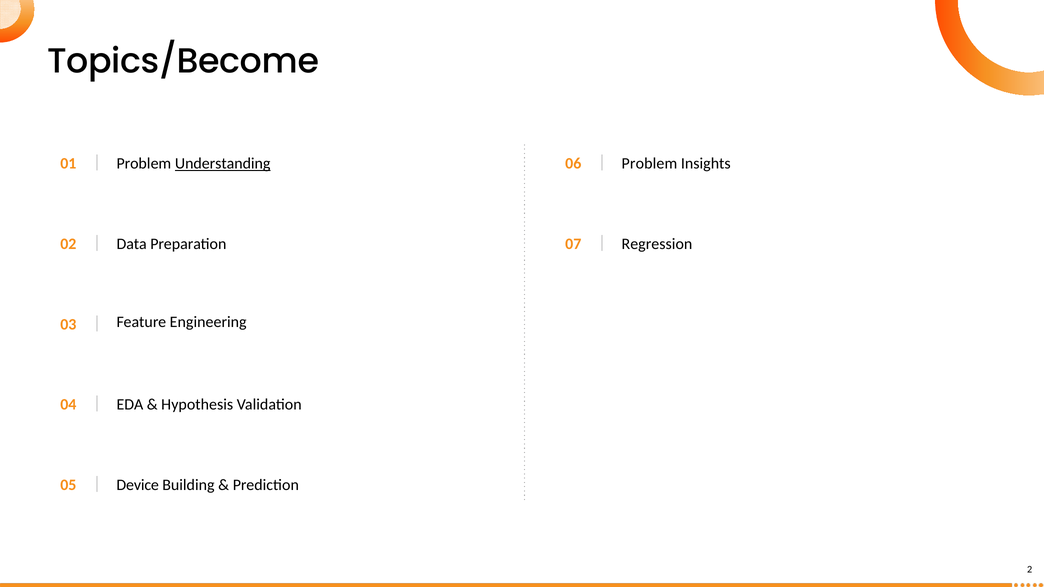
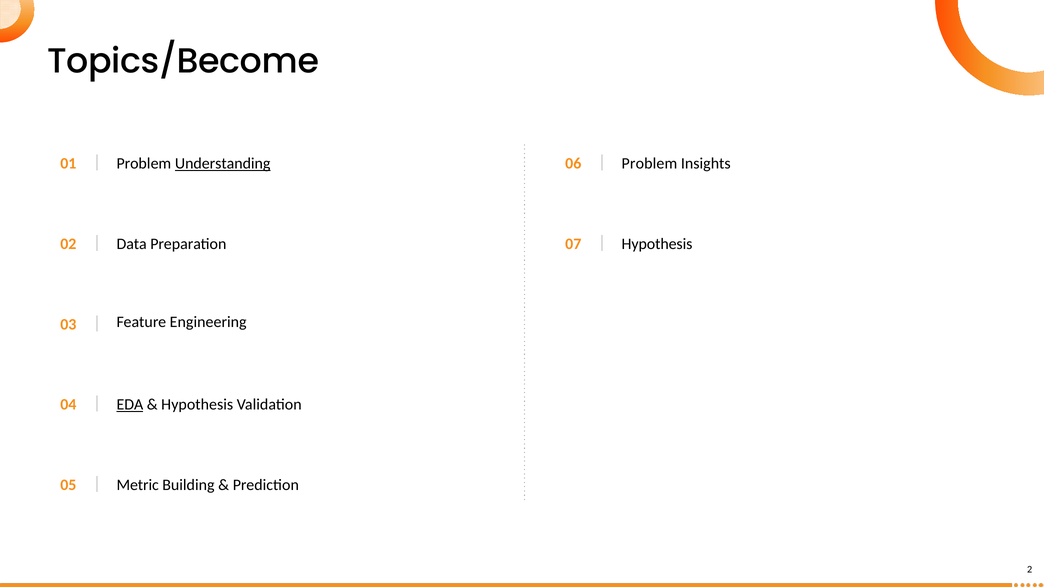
Regression at (657, 244): Regression -> Hypothesis
EDA underline: none -> present
Device: Device -> Metric
